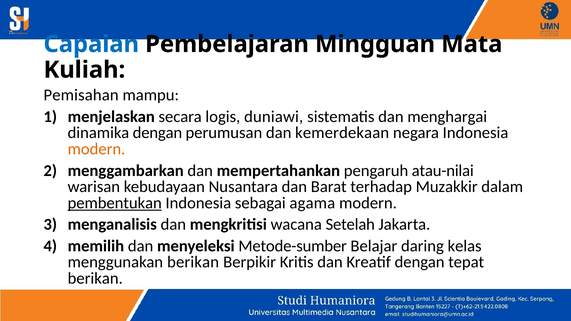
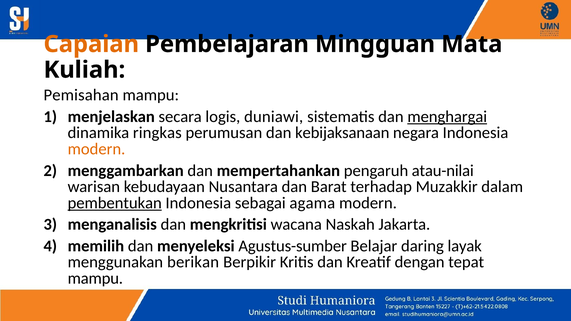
Capaian colour: blue -> orange
menghargai underline: none -> present
dinamika dengan: dengan -> ringkas
kemerdekaan: kemerdekaan -> kebijaksanaan
Setelah: Setelah -> Naskah
Metode-sumber: Metode-sumber -> Agustus-sumber
kelas: kelas -> layak
berikan at (95, 279): berikan -> mampu
